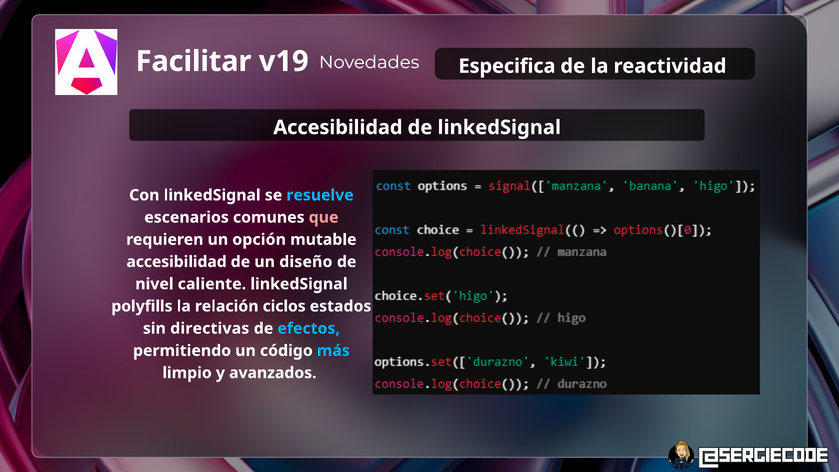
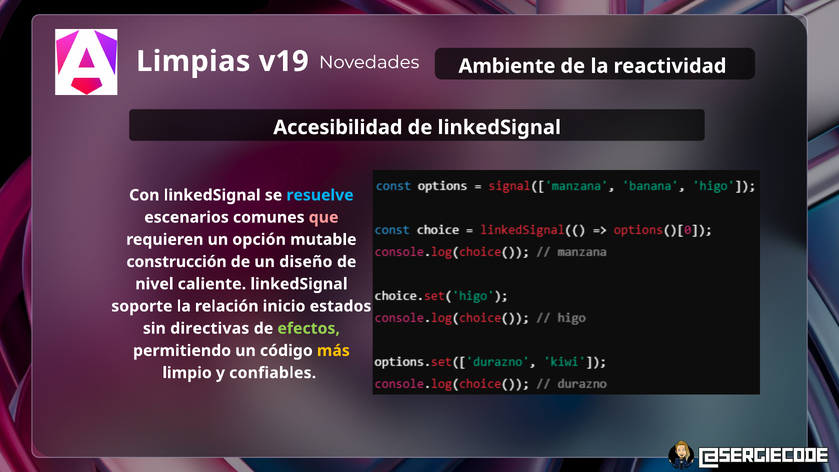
Facilitar: Facilitar -> Limpias
Especifica: Especifica -> Ambiente
accesibilidad at (177, 262): accesibilidad -> construcción
polyfills: polyfills -> soporte
ciclos: ciclos -> inicio
efectos colour: light blue -> light green
más colour: light blue -> yellow
avanzados: avanzados -> confiables
